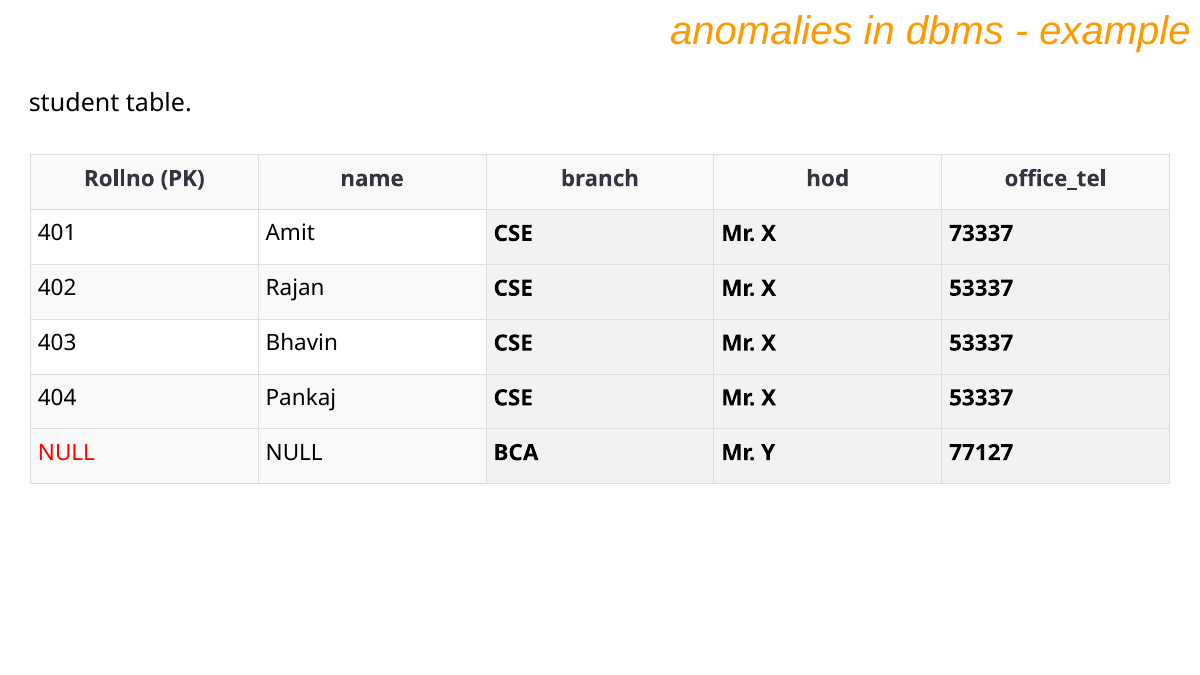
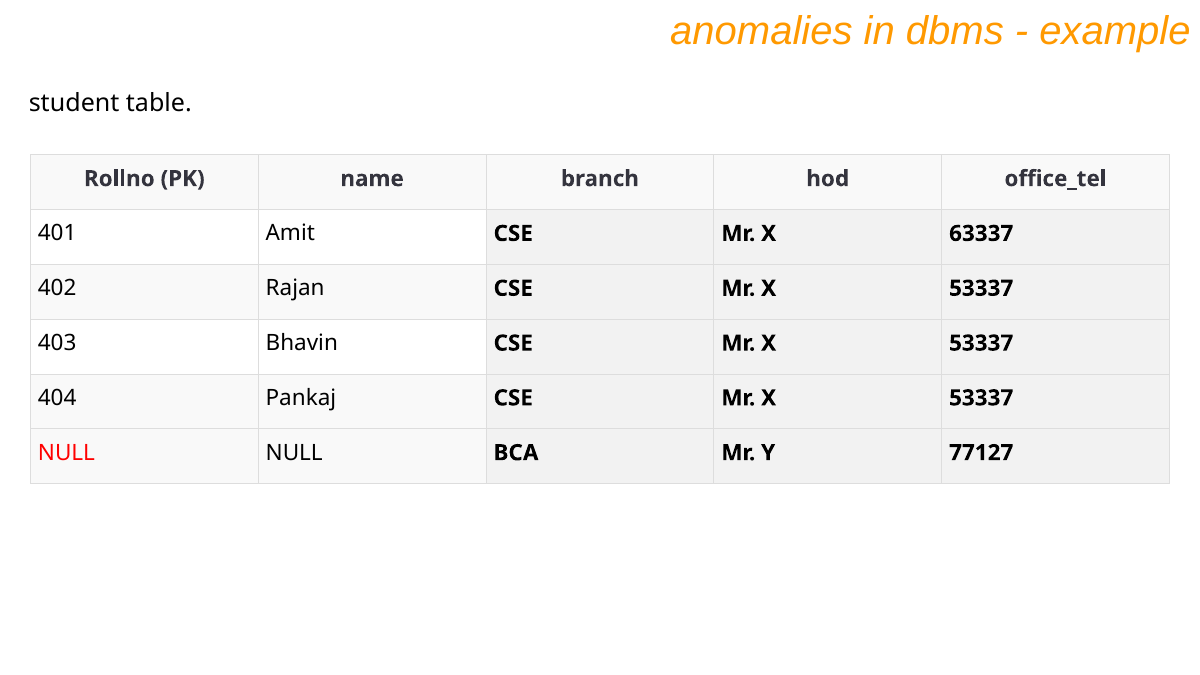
73337: 73337 -> 63337
